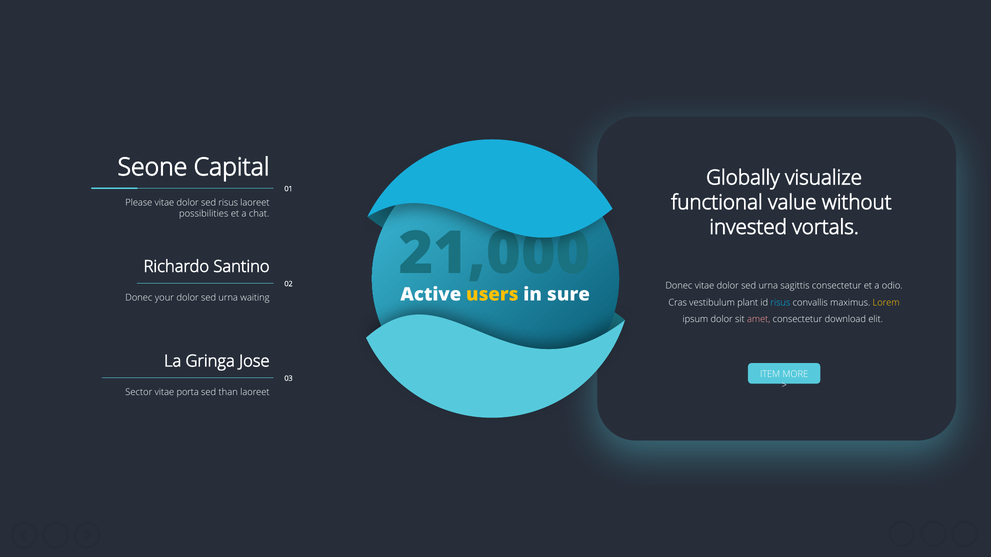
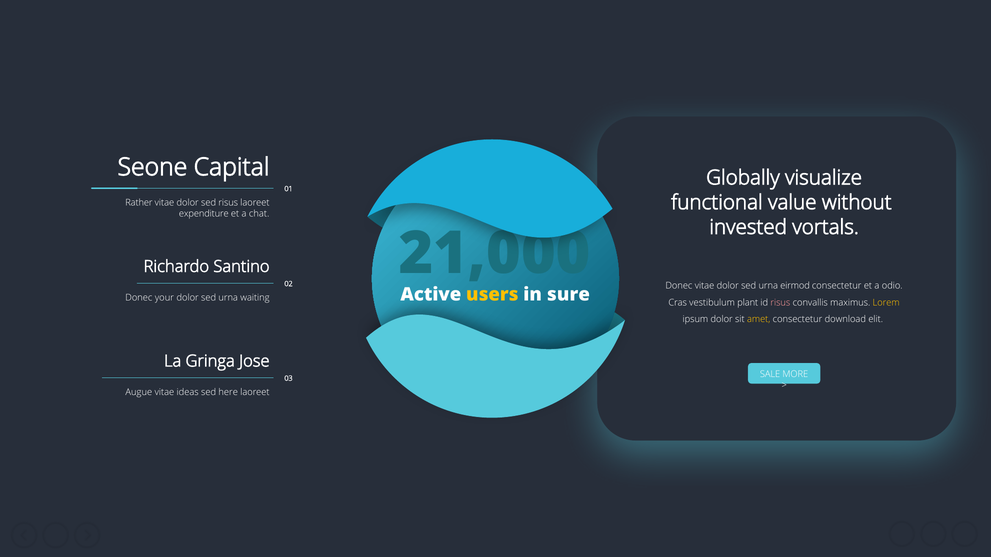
Please: Please -> Rather
possibilities: possibilities -> expenditure
sagittis: sagittis -> eirmod
risus at (780, 303) colour: light blue -> pink
amet colour: pink -> yellow
ITEM: ITEM -> SALE
Sector: Sector -> Augue
porta: porta -> ideas
than: than -> here
